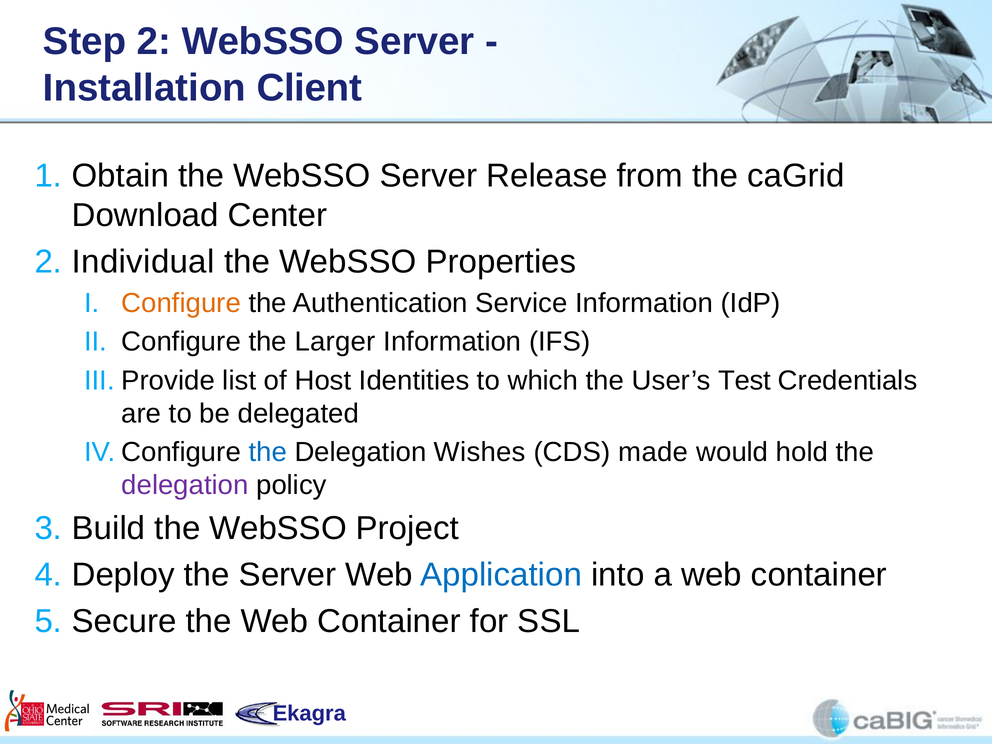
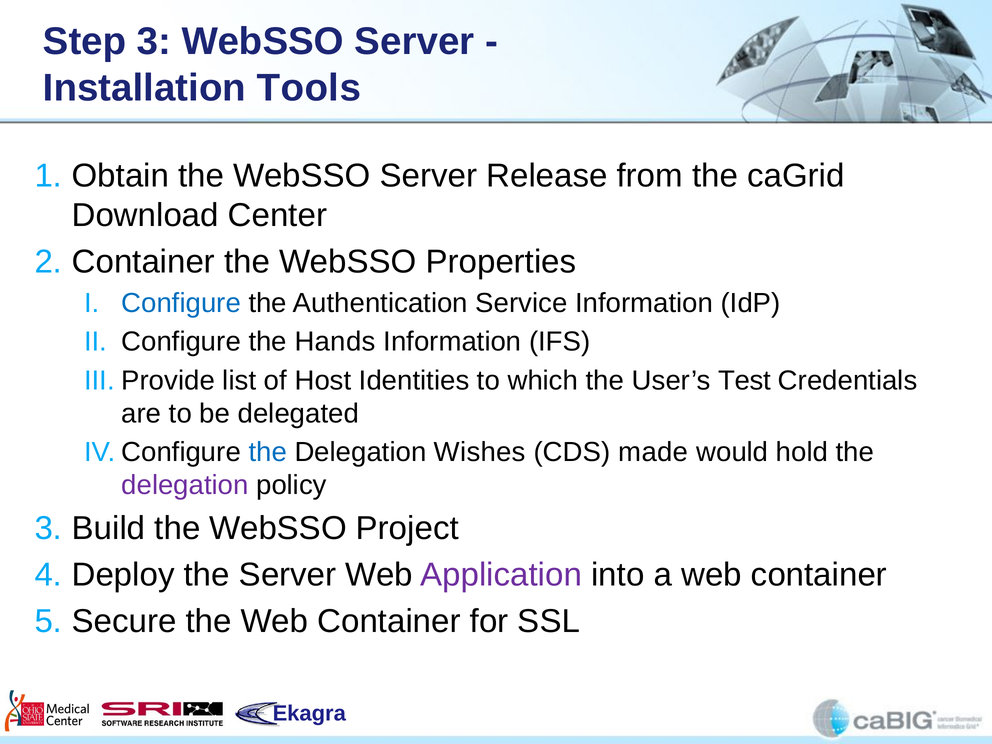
Step 2: 2 -> 3
Client: Client -> Tools
Individual at (143, 262): Individual -> Container
Configure at (181, 303) colour: orange -> blue
Larger: Larger -> Hands
Application colour: blue -> purple
